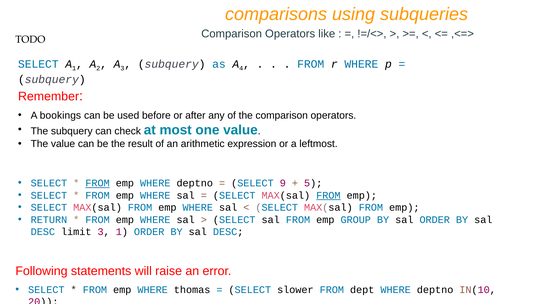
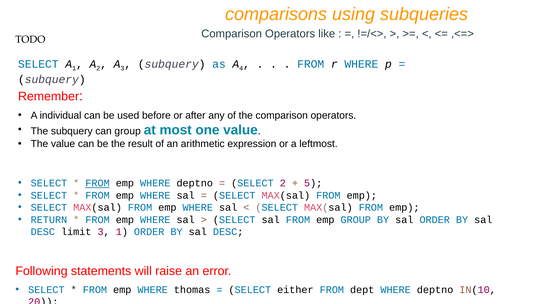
bookings: bookings -> individual
can check: check -> group
SELECT 9: 9 -> 2
FROM at (328, 195) underline: present -> none
slower: slower -> either
